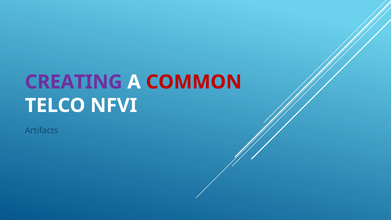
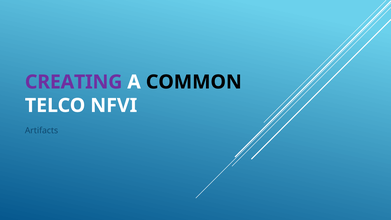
COMMON colour: red -> black
